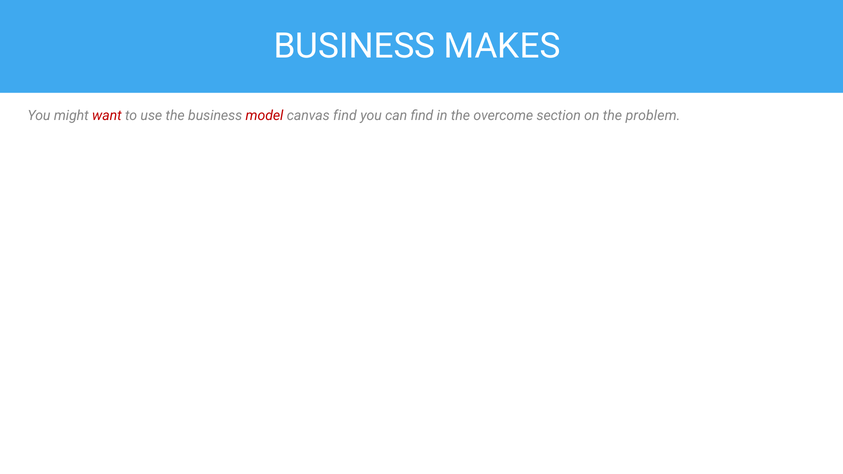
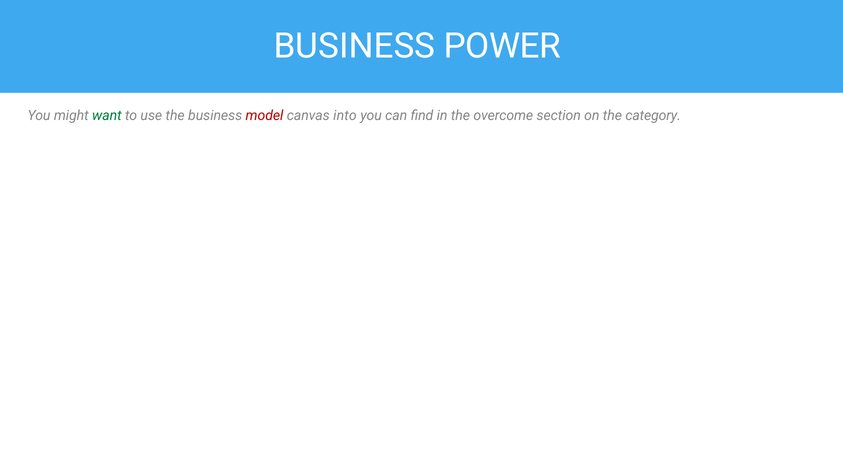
MAKES: MAKES -> POWER
want colour: red -> green
canvas find: find -> into
problem: problem -> category
